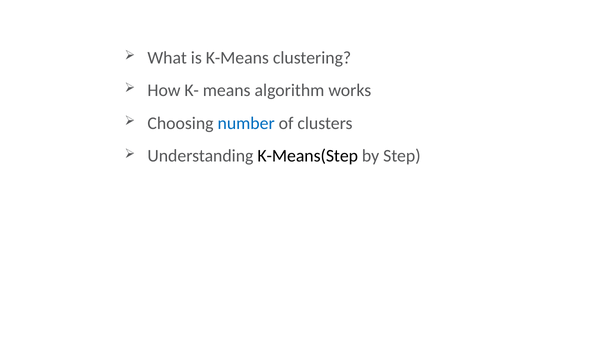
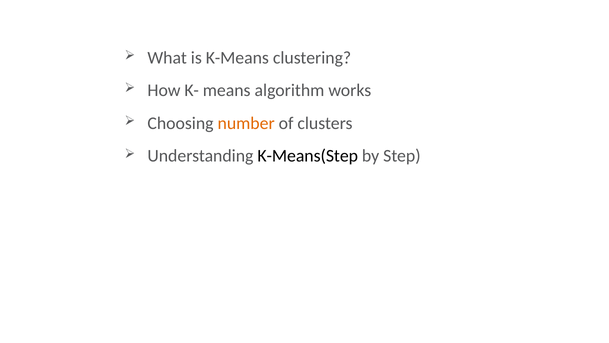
number colour: blue -> orange
